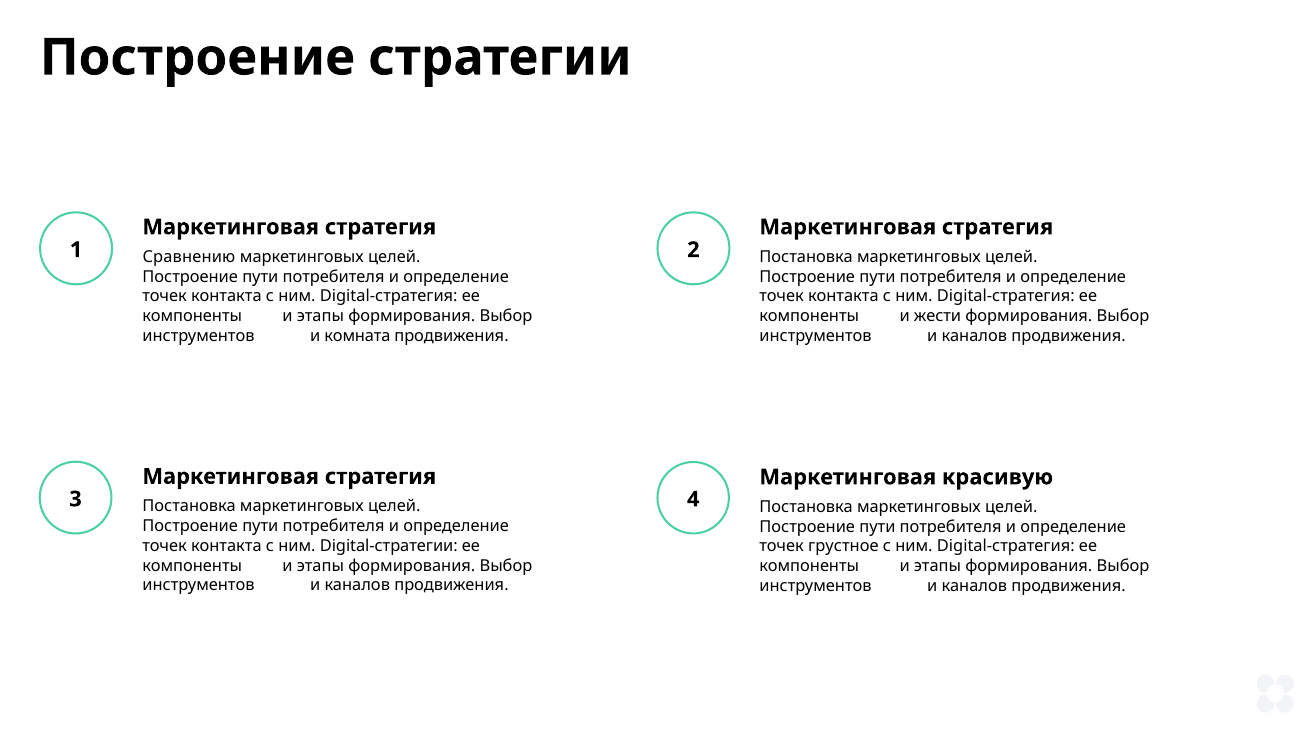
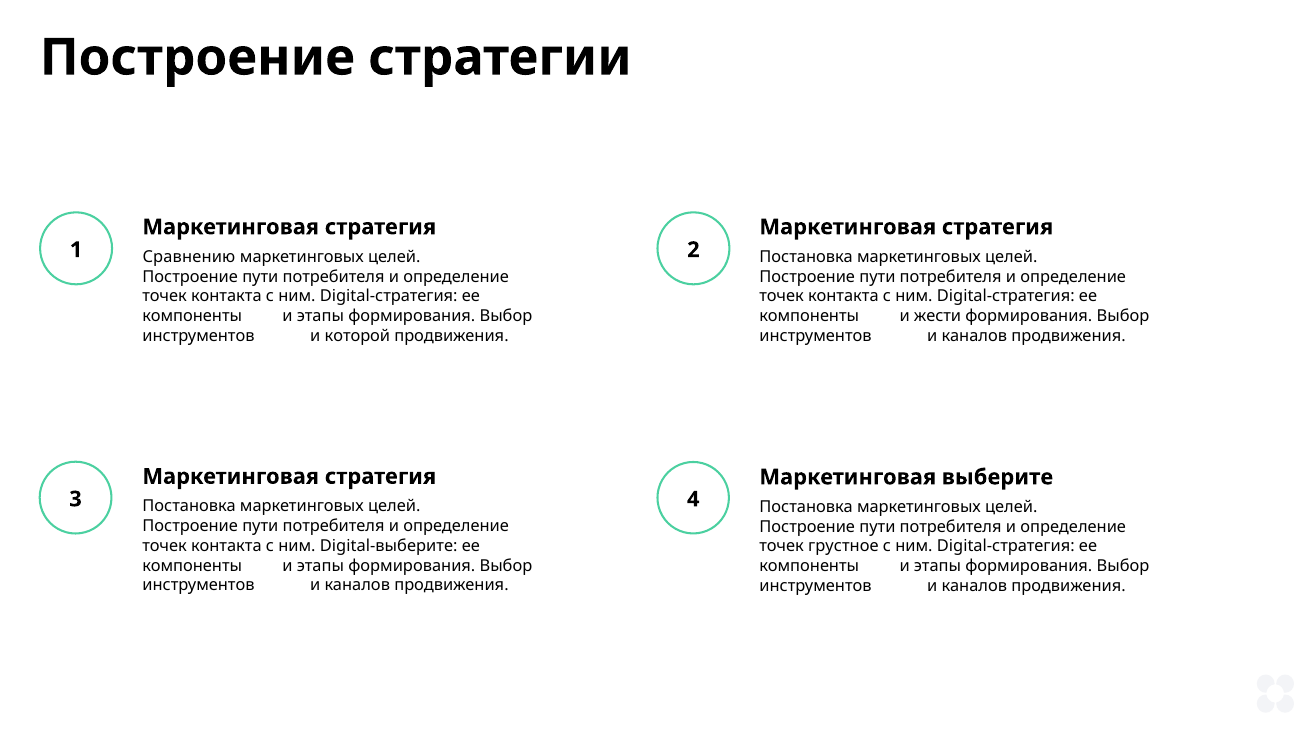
комната: комната -> которой
красивую: красивую -> выберите
Digital-стратегии: Digital-стратегии -> Digital-выберите
